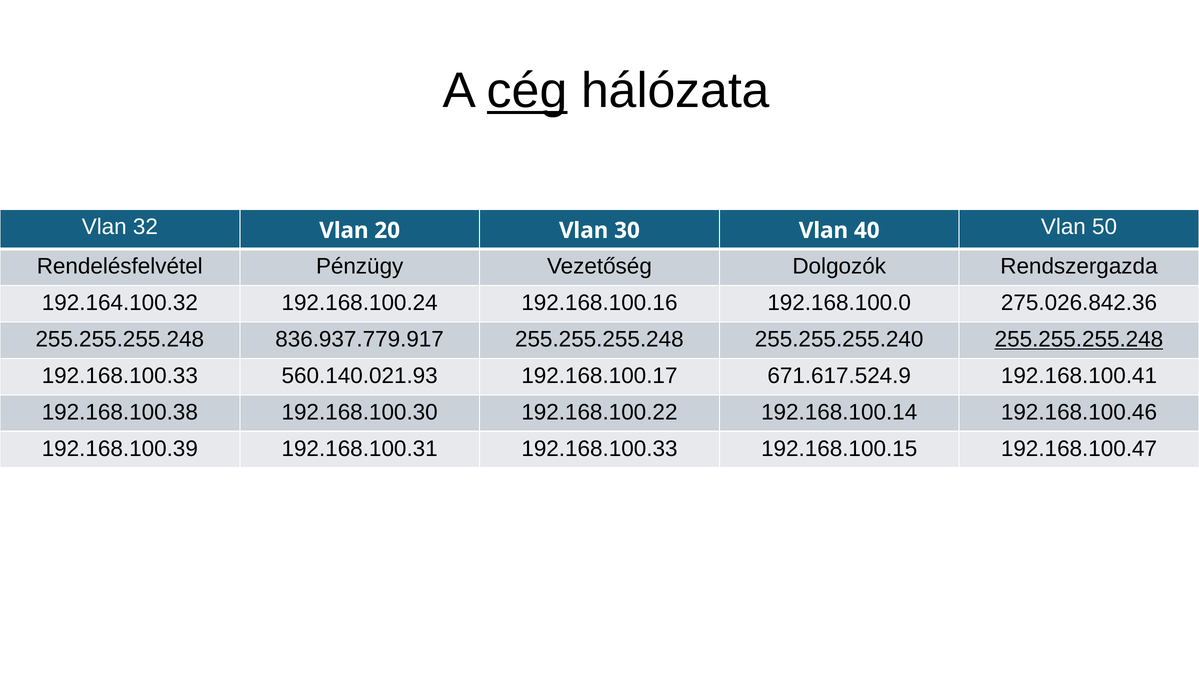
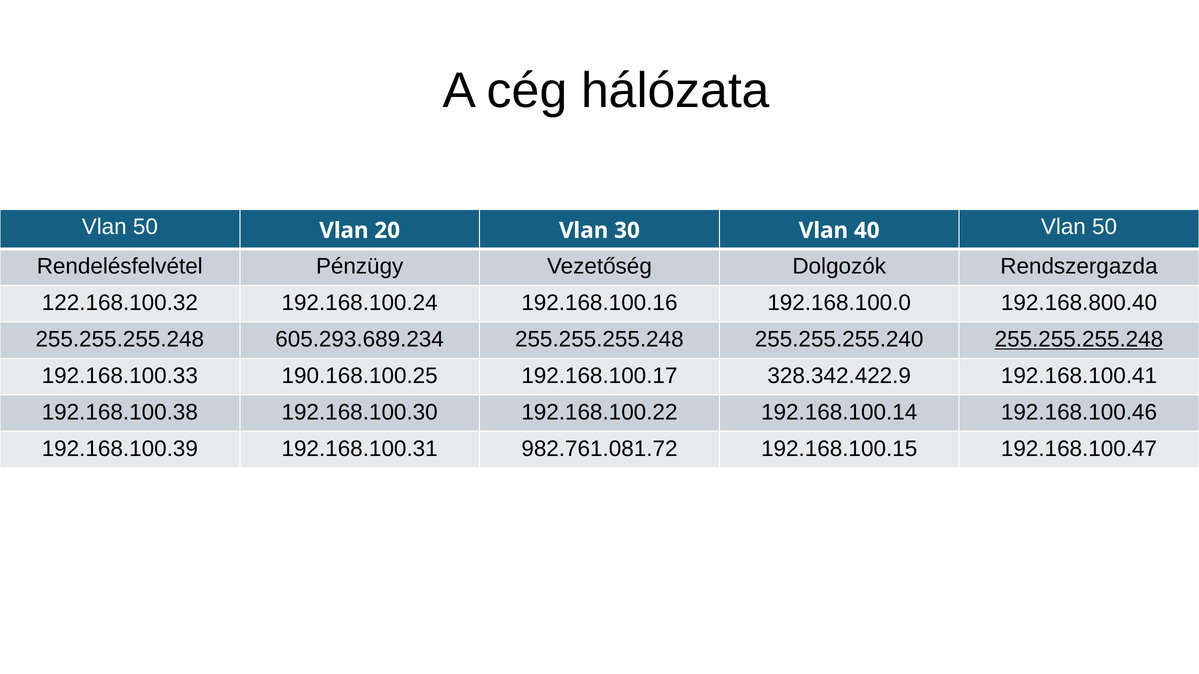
cég underline: present -> none
32 at (145, 227): 32 -> 50
192.164.100.32: 192.164.100.32 -> 122.168.100.32
275.026.842.36: 275.026.842.36 -> 192.168.800.40
836.937.779.917: 836.937.779.917 -> 605.293.689.234
560.140.021.93: 560.140.021.93 -> 190.168.100.25
671.617.524.9: 671.617.524.9 -> 328.342.422.9
192.168.100.31 192.168.100.33: 192.168.100.33 -> 982.761.081.72
